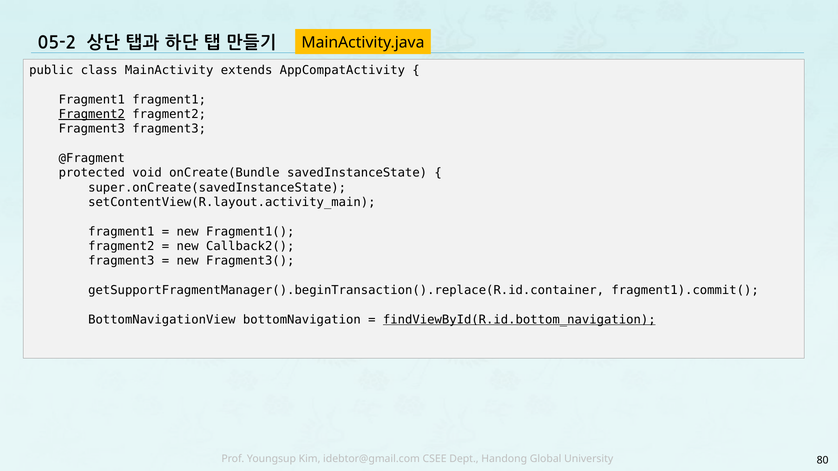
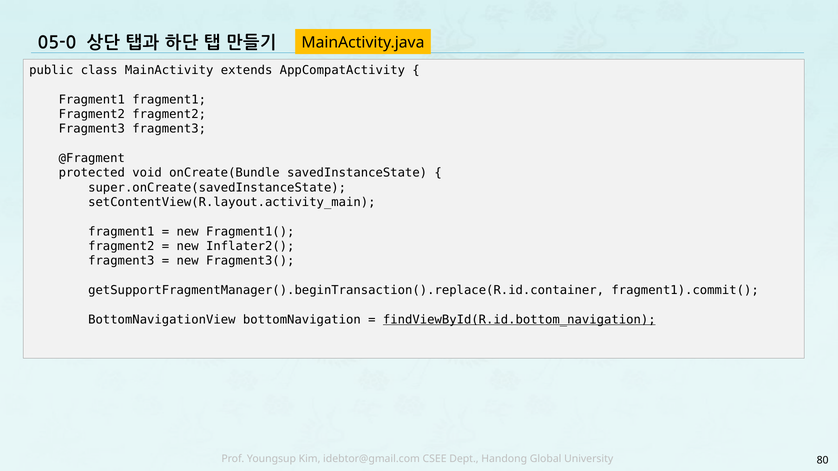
05-2: 05-2 -> 05-0
Fragment2 at (92, 114) underline: present -> none
Callback2(: Callback2( -> Inflater2(
